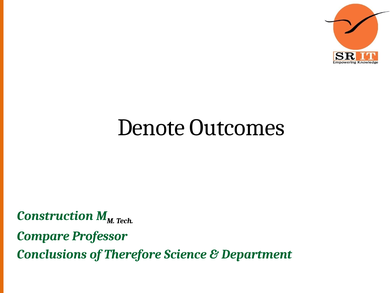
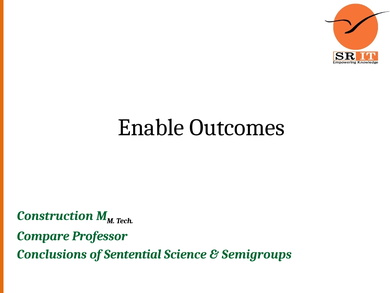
Denote: Denote -> Enable
Therefore: Therefore -> Sentential
Department: Department -> Semigroups
